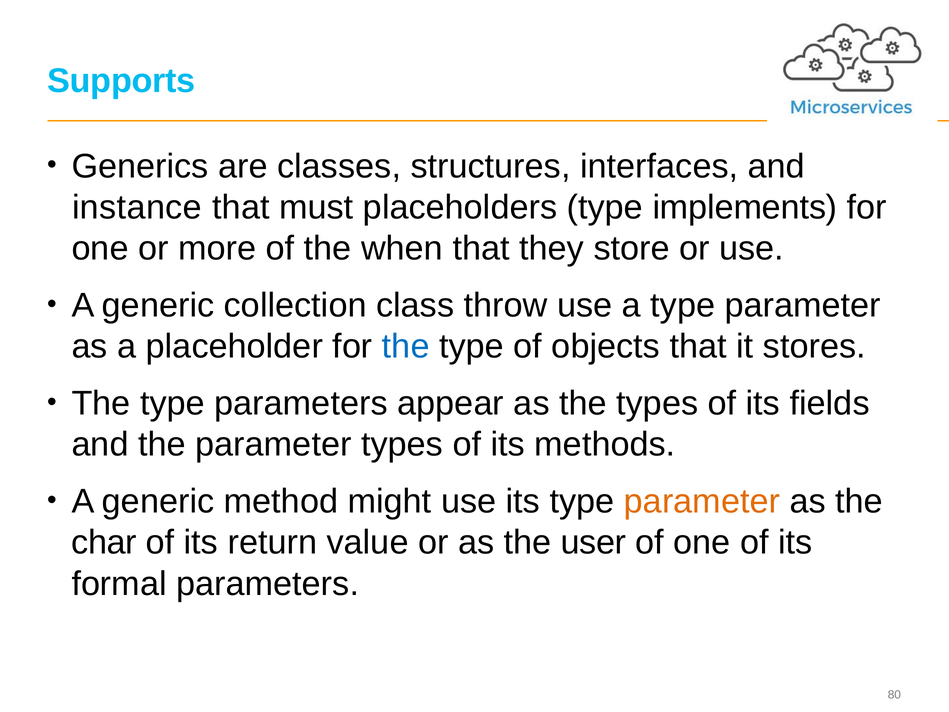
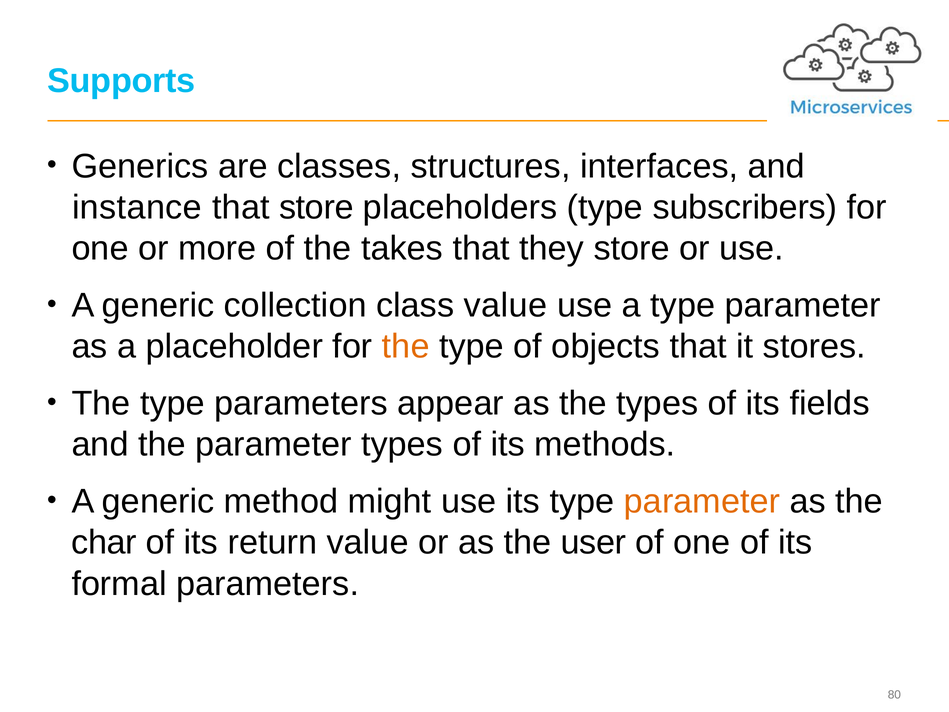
that must: must -> store
implements: implements -> subscribers
when: when -> takes
class throw: throw -> value
the at (406, 346) colour: blue -> orange
